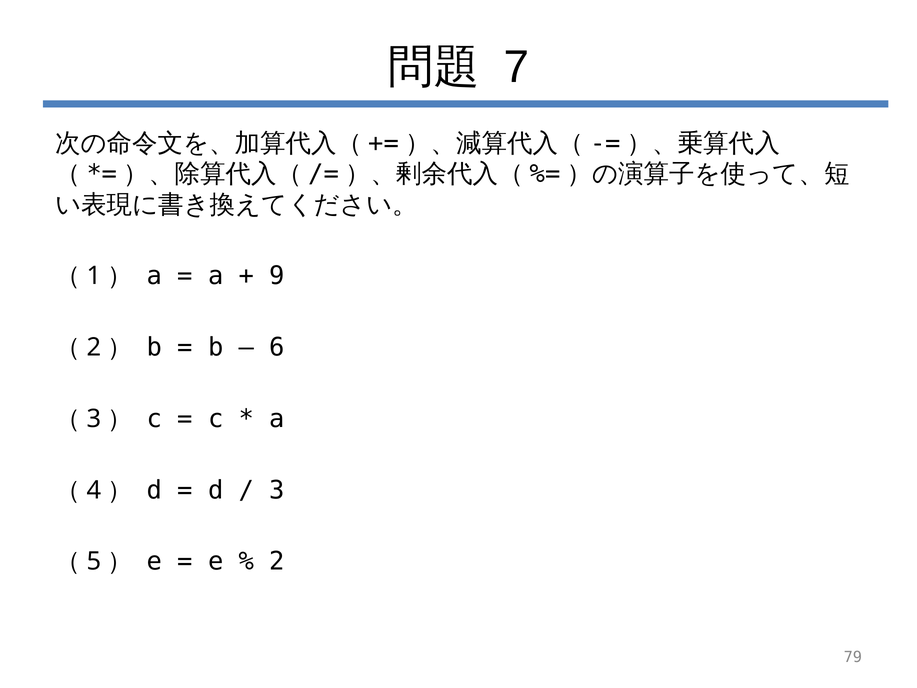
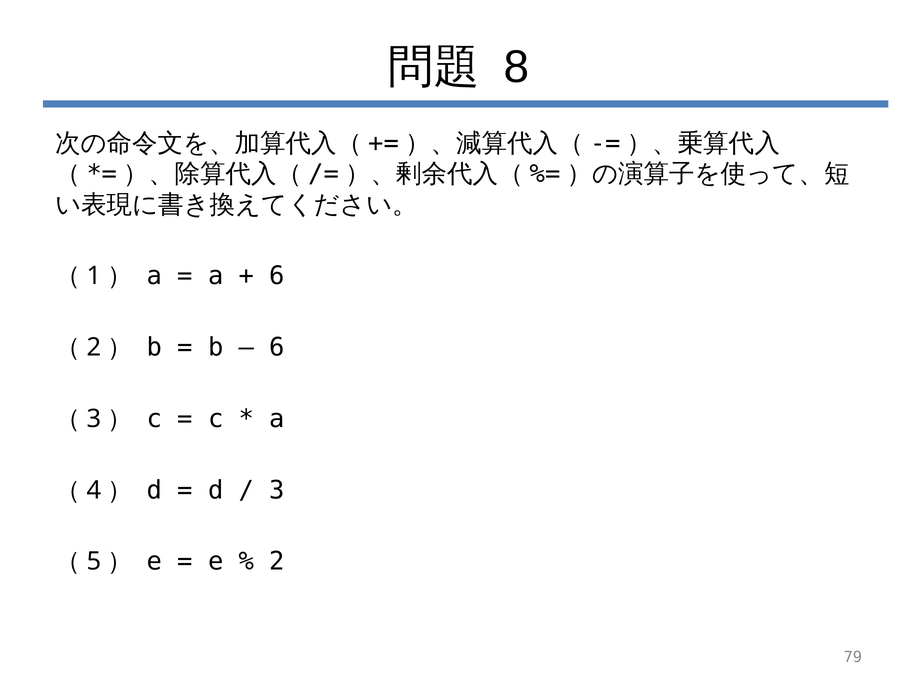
7: 7 -> 8
9 at (277, 276): 9 -> 6
